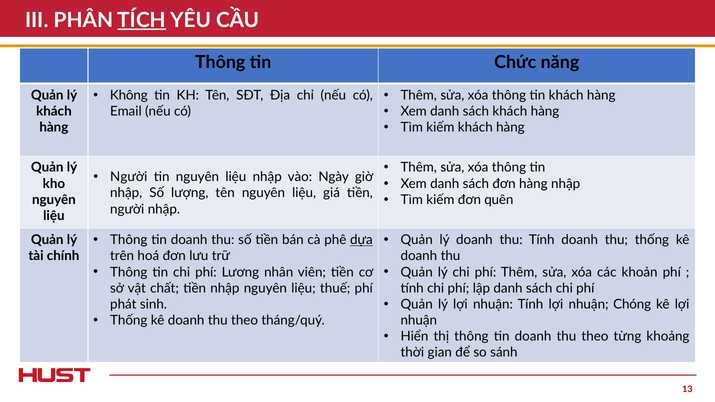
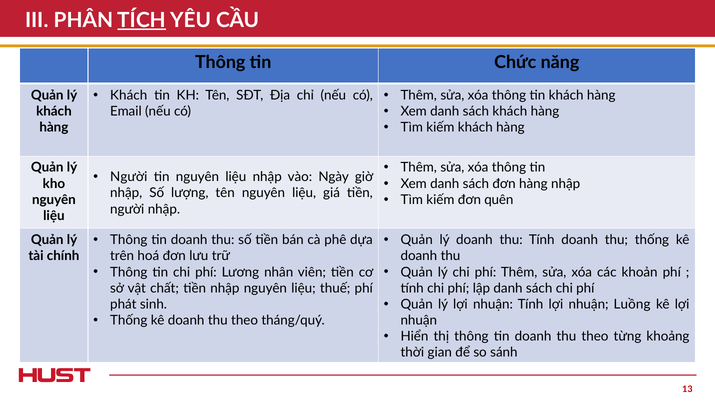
Không at (129, 95): Không -> Khách
dựa underline: present -> none
Chóng: Chóng -> Luồng
